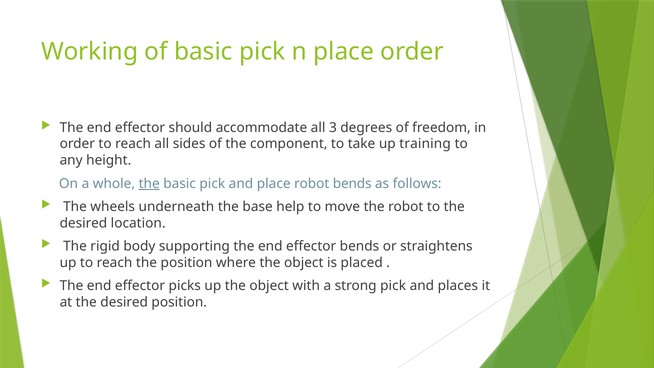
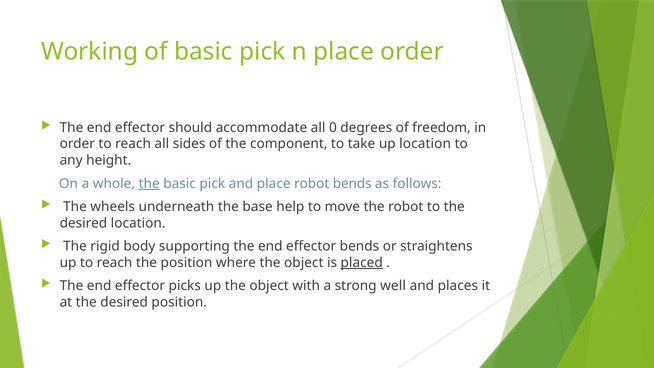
3: 3 -> 0
up training: training -> location
placed underline: none -> present
strong pick: pick -> well
